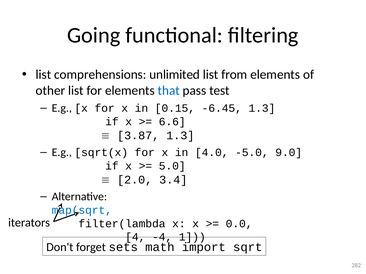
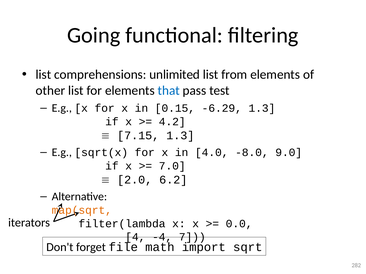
-6.45: -6.45 -> -6.29
6.6: 6.6 -> 4.2
3.87: 3.87 -> 7.15
-5.0: -5.0 -> -8.0
5.0: 5.0 -> 7.0
3.4: 3.4 -> 6.2
map(sqrt colour: blue -> orange
1: 1 -> 7
sets: sets -> file
